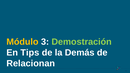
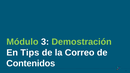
Módulo colour: yellow -> light green
Demás: Demás -> Correo
Relacionan: Relacionan -> Contenidos
